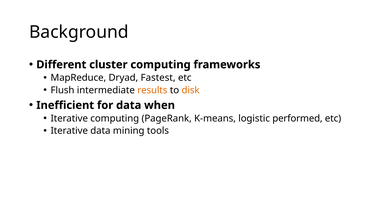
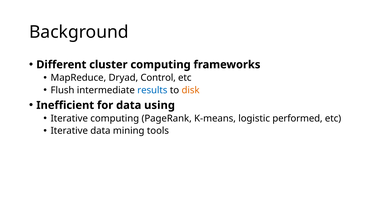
Fastest: Fastest -> Control
results colour: orange -> blue
when: when -> using
